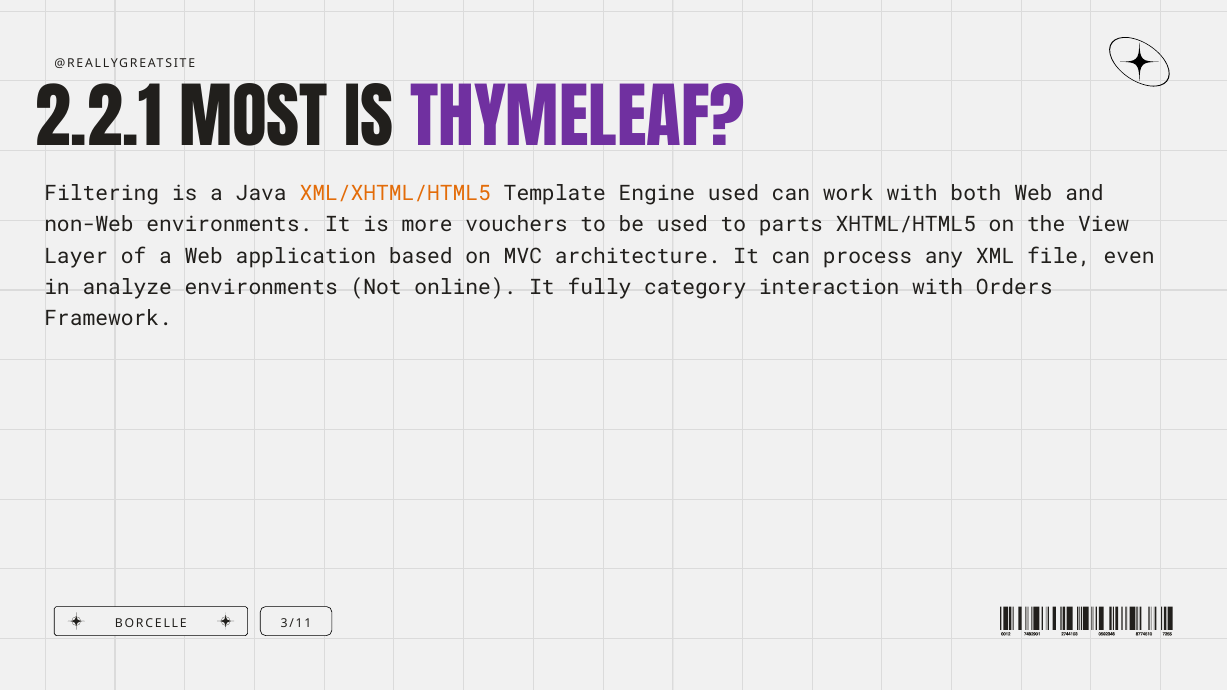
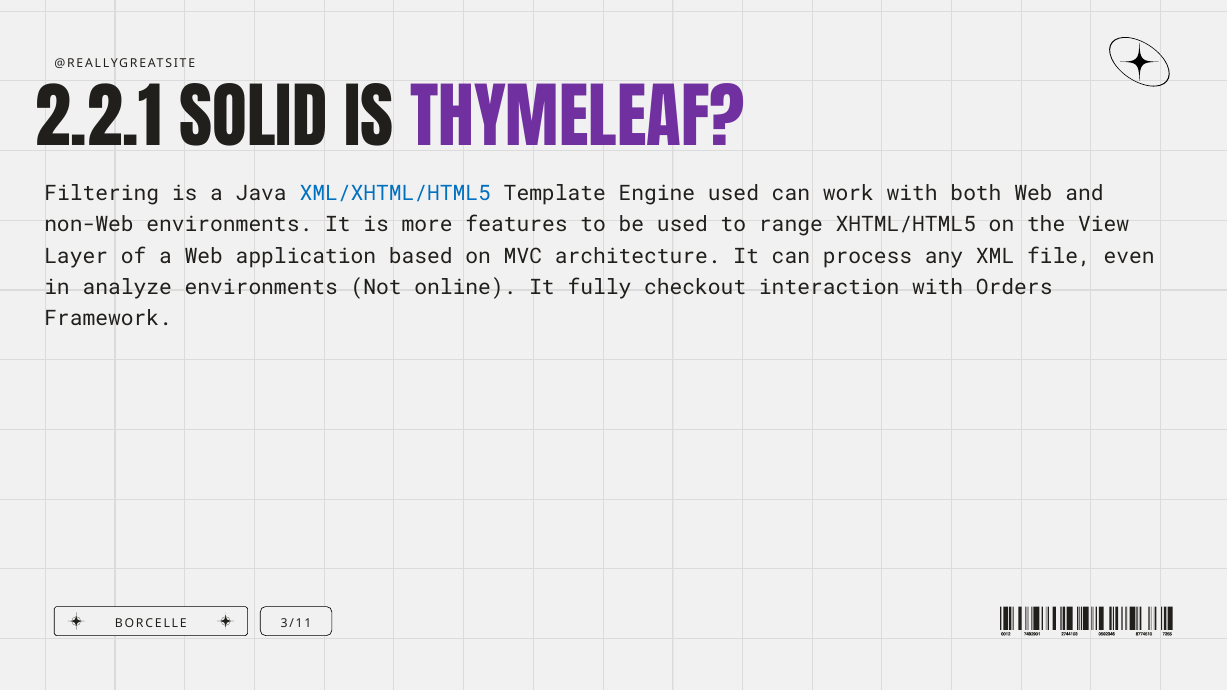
MOST: MOST -> SOLID
XML/XHTML/HTML5 colour: orange -> blue
vouchers: vouchers -> features
parts: parts -> range
category: category -> checkout
